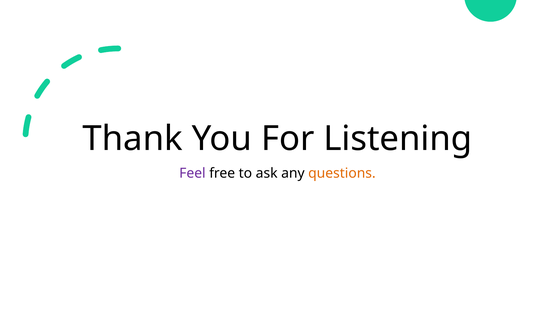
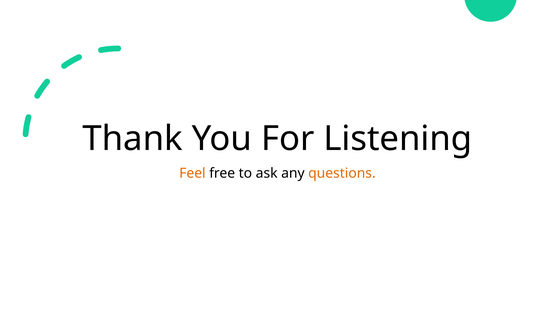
Feel colour: purple -> orange
